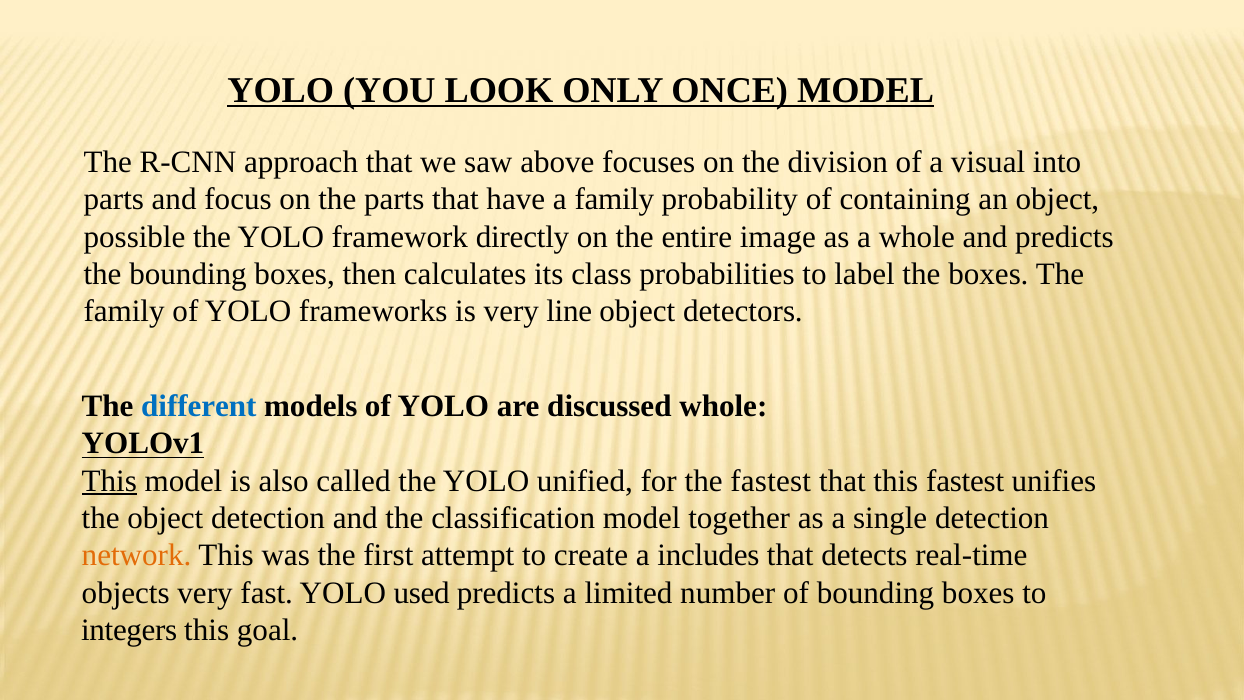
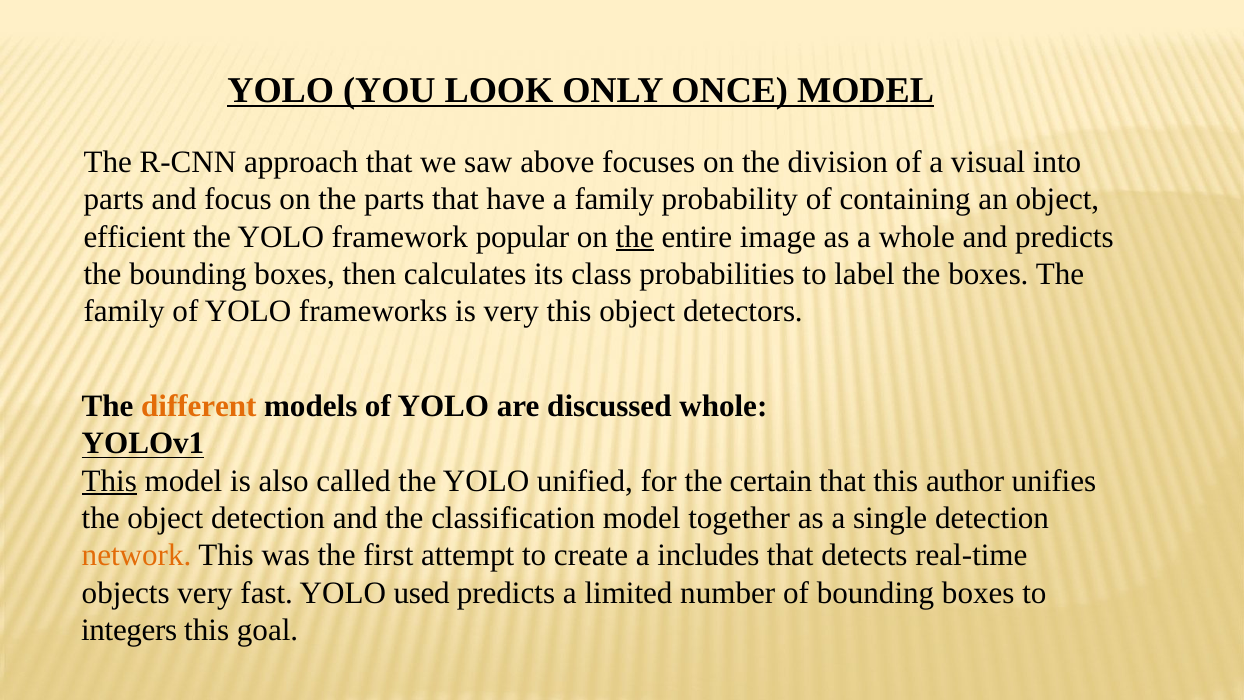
possible: possible -> efficient
directly: directly -> popular
the at (635, 237) underline: none -> present
very line: line -> this
different colour: blue -> orange
the fastest: fastest -> certain
this fastest: fastest -> author
